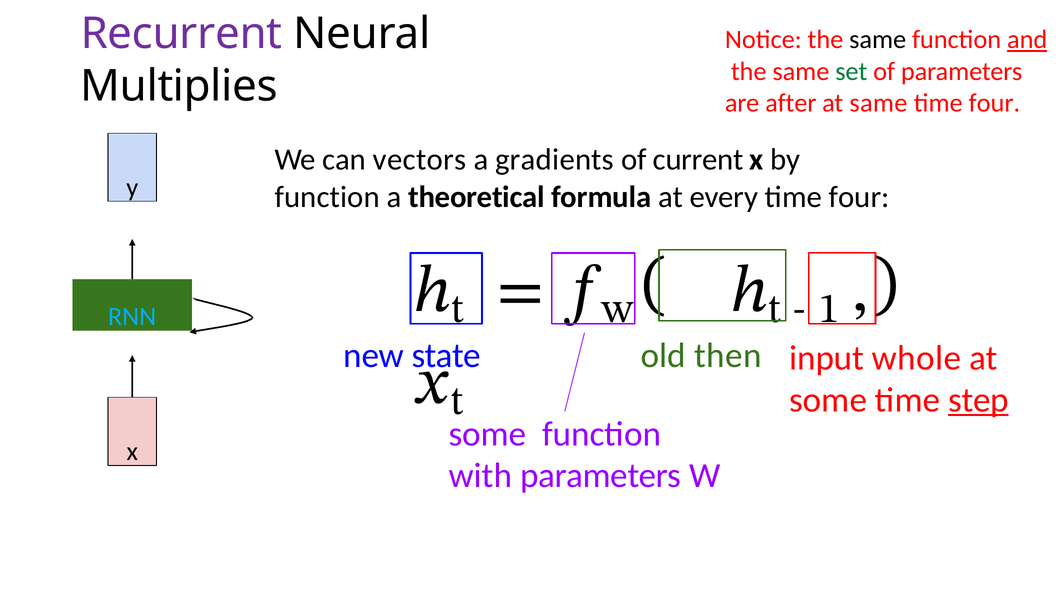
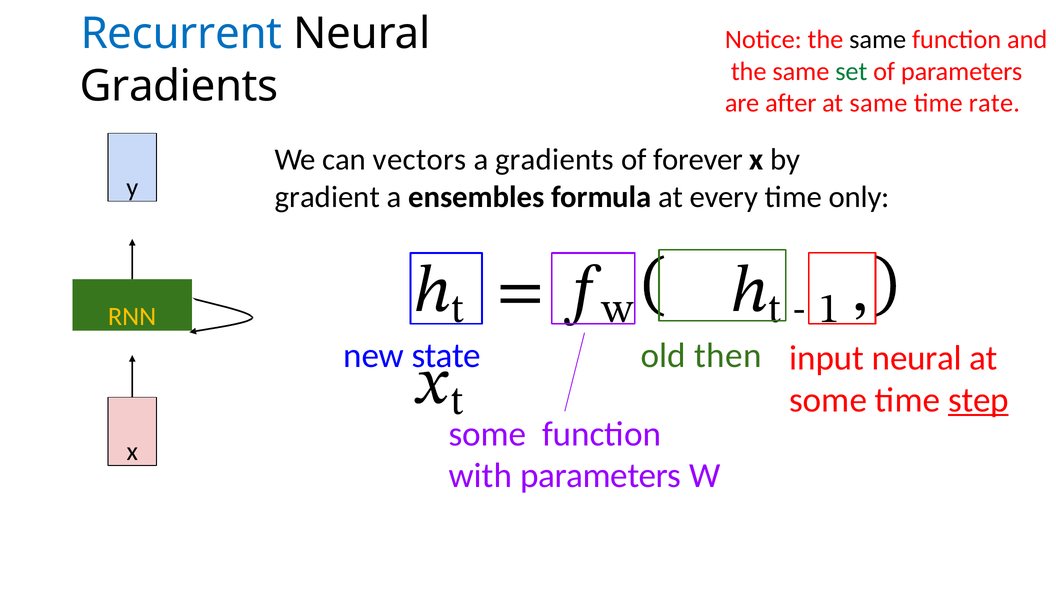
Recurrent colour: purple -> blue
and underline: present -> none
Multiplies at (179, 86): Multiplies -> Gradients
four at (994, 103): four -> rate
current: current -> forever
function at (327, 197): function -> gradient
theoretical: theoretical -> ensembles
every time four: four -> only
RNN colour: light blue -> yellow
whole at (916, 358): whole -> neural
